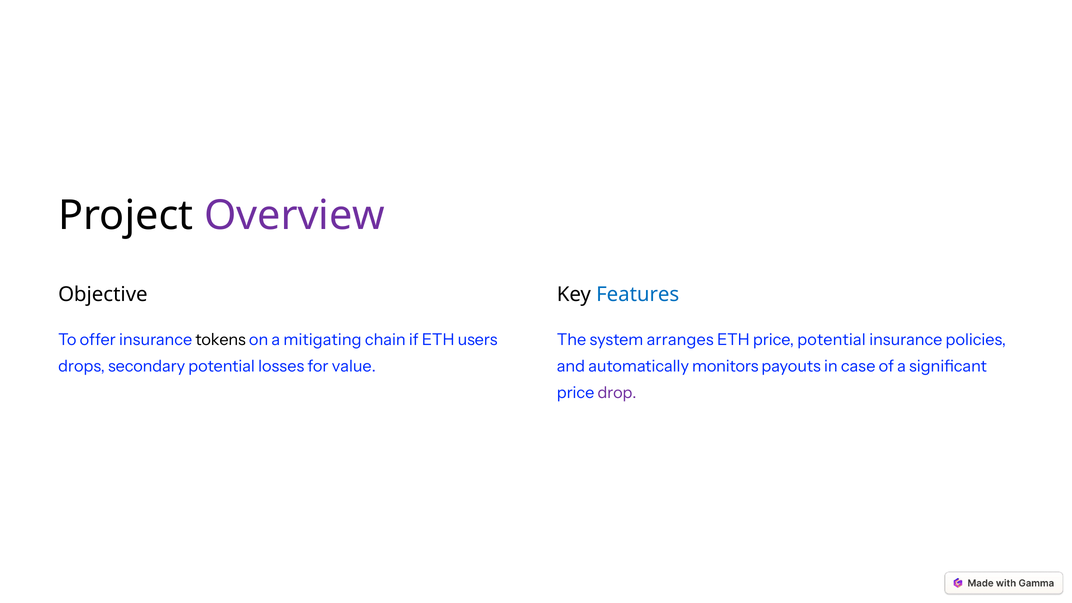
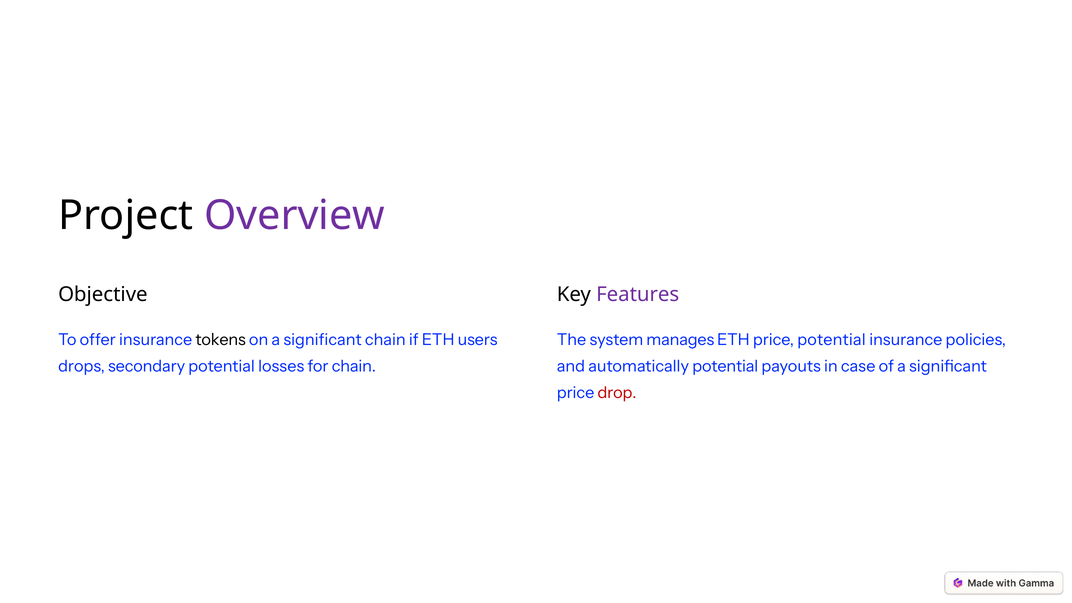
Features colour: blue -> purple
on a mitigating: mitigating -> significant
arranges: arranges -> manages
for value: value -> chain
automatically monitors: monitors -> potential
drop colour: purple -> red
